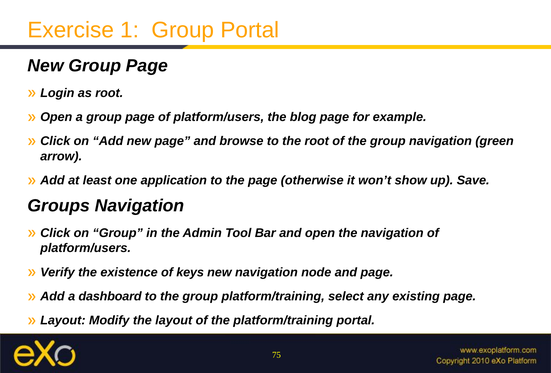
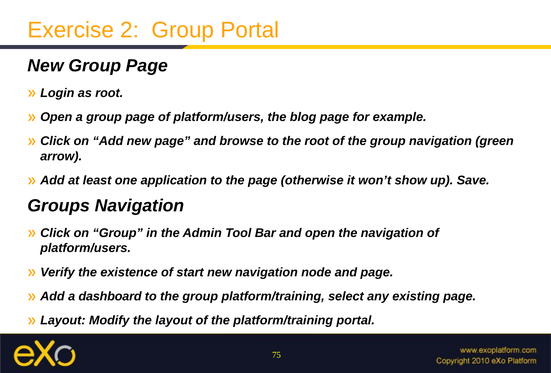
1: 1 -> 2
keys: keys -> start
